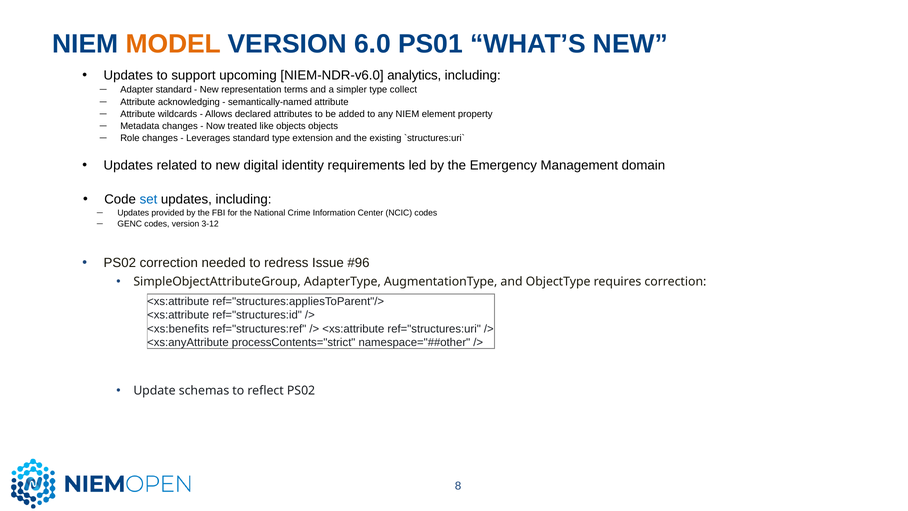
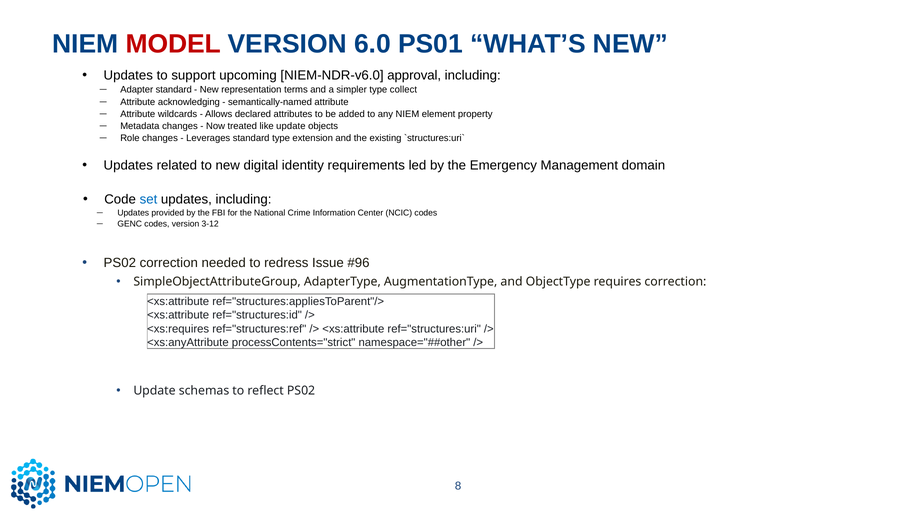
MODEL colour: orange -> red
analytics: analytics -> approval
like objects: objects -> update
<xs:benefits: <xs:benefits -> <xs:requires
